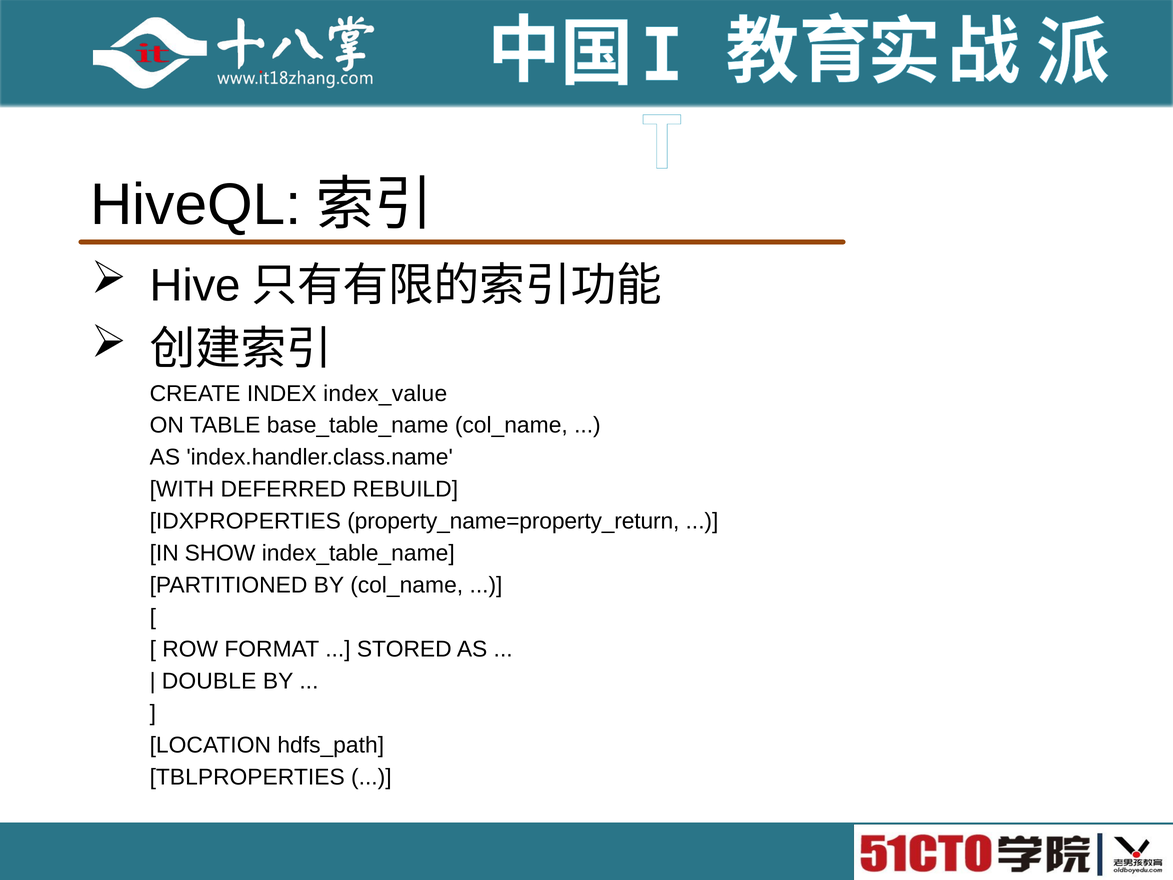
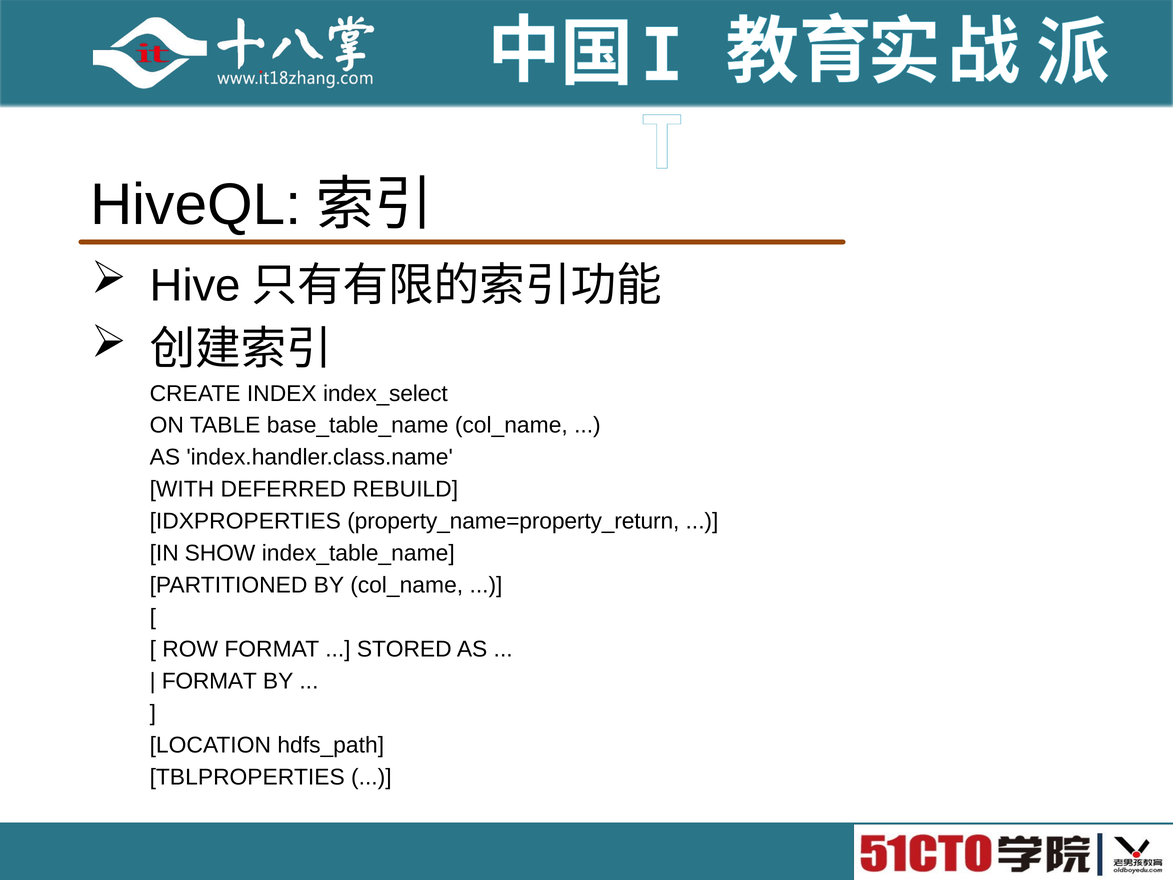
index_value: index_value -> index_select
DOUBLE at (209, 681): DOUBLE -> FORMAT
